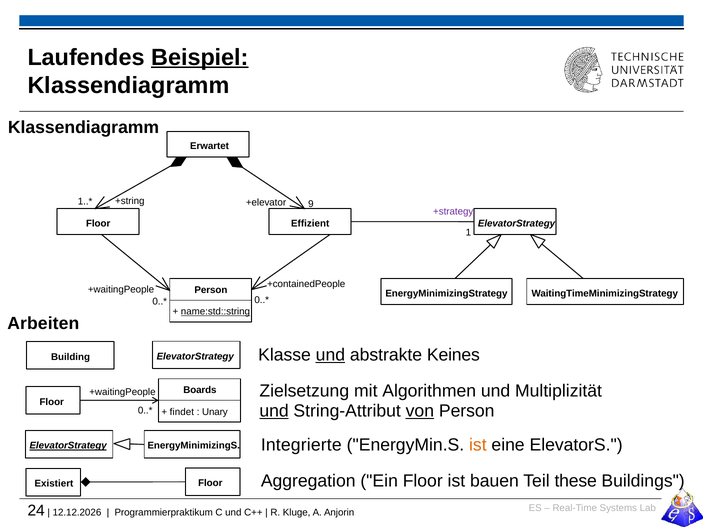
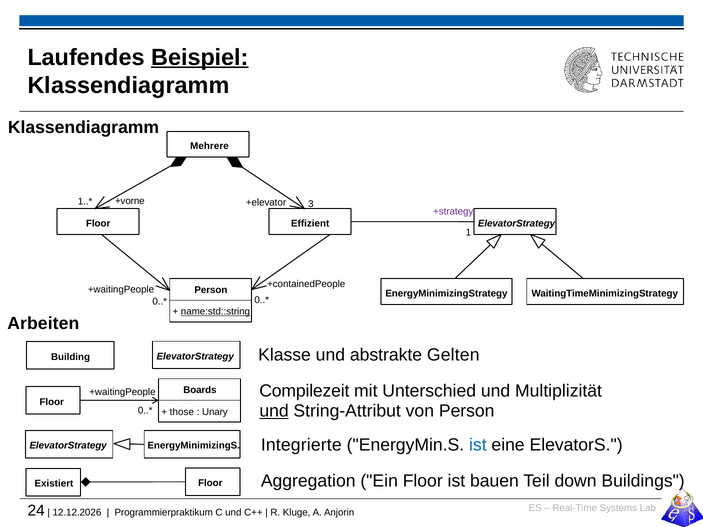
Erwartet: Erwartet -> Mehrere
+string: +string -> +vorne
9: 9 -> 3
und at (330, 355) underline: present -> none
Keines: Keines -> Gelten
Zielsetzung: Zielsetzung -> Compilezeit
Algorithmen: Algorithmen -> Unterschied
von underline: present -> none
findet: findet -> those
ElevatorStrategy at (68, 446) underline: present -> none
ist at (478, 445) colour: orange -> blue
these: these -> down
